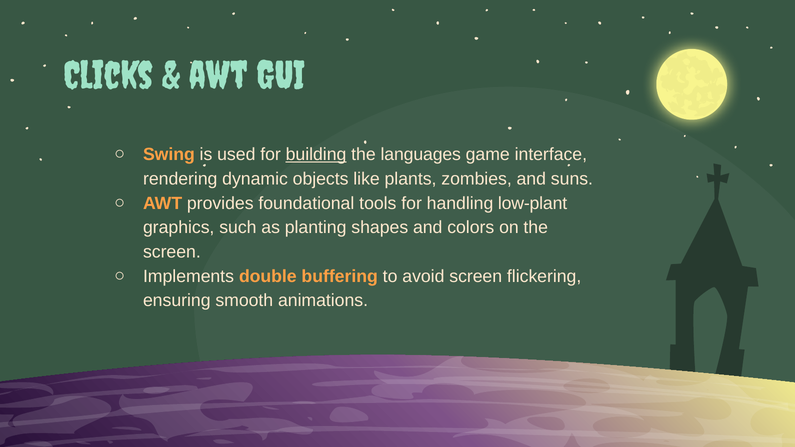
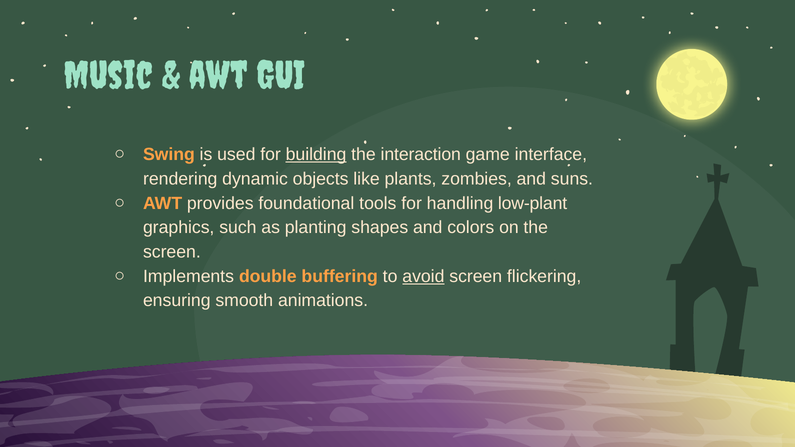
Clicks: Clicks -> Music
languages: languages -> interaction
avoid underline: none -> present
